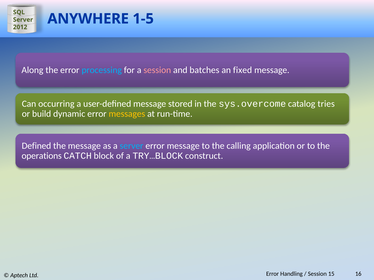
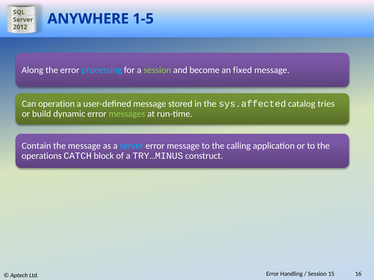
session at (157, 70) colour: pink -> light green
batches: batches -> become
occurring: occurring -> operation
sys.overcome: sys.overcome -> sys.affected
messages colour: yellow -> light green
Defined: Defined -> Contain
TRY…BLOCK: TRY…BLOCK -> TRY…MINUS
